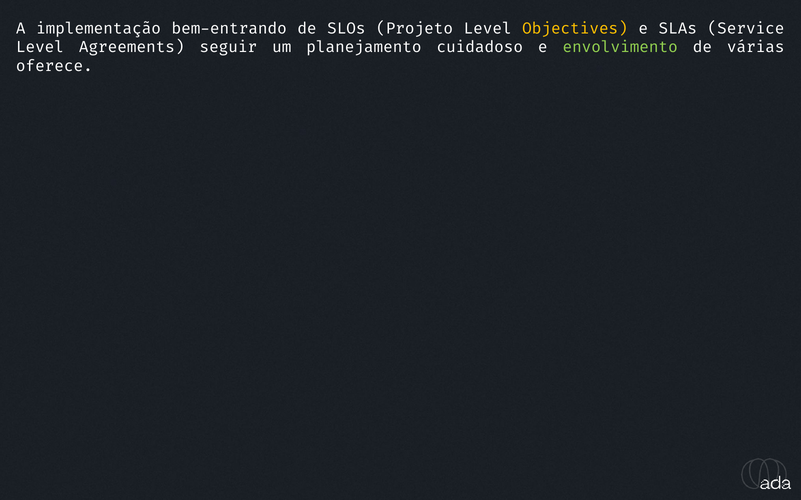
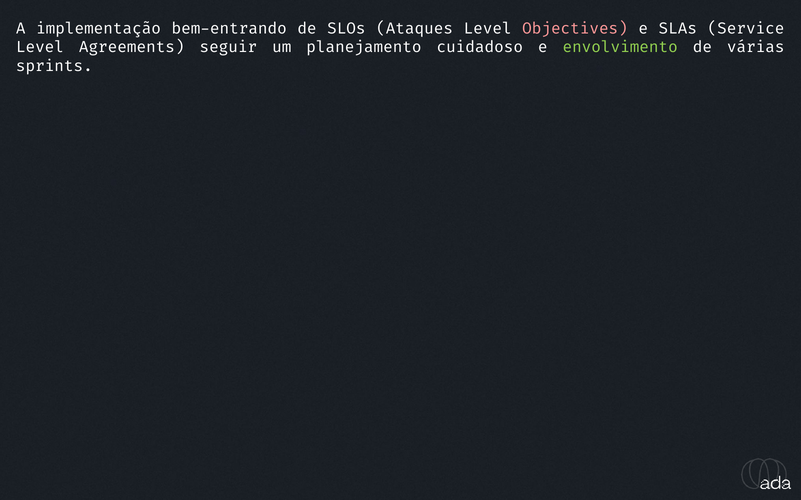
Projeto: Projeto -> Ataques
Objectives colour: yellow -> pink
oferece: oferece -> sprints
